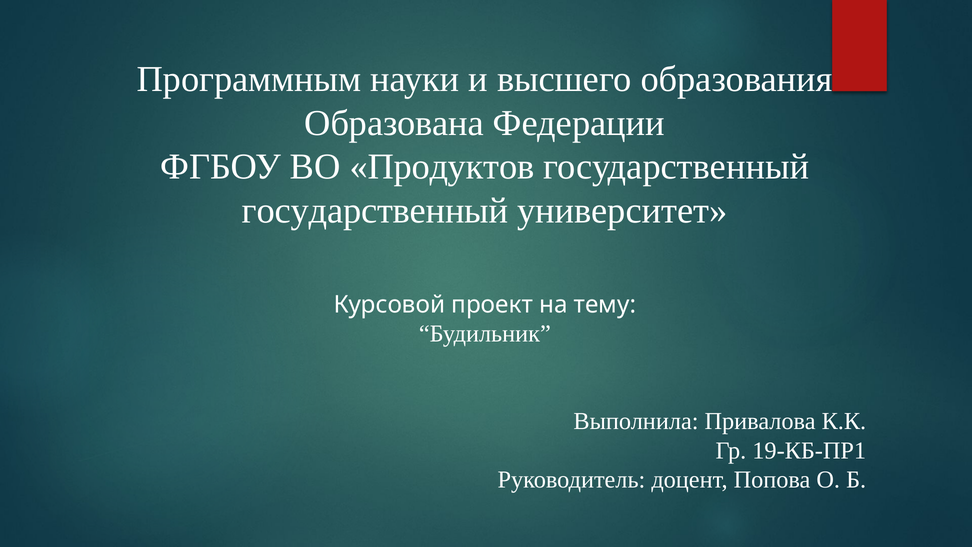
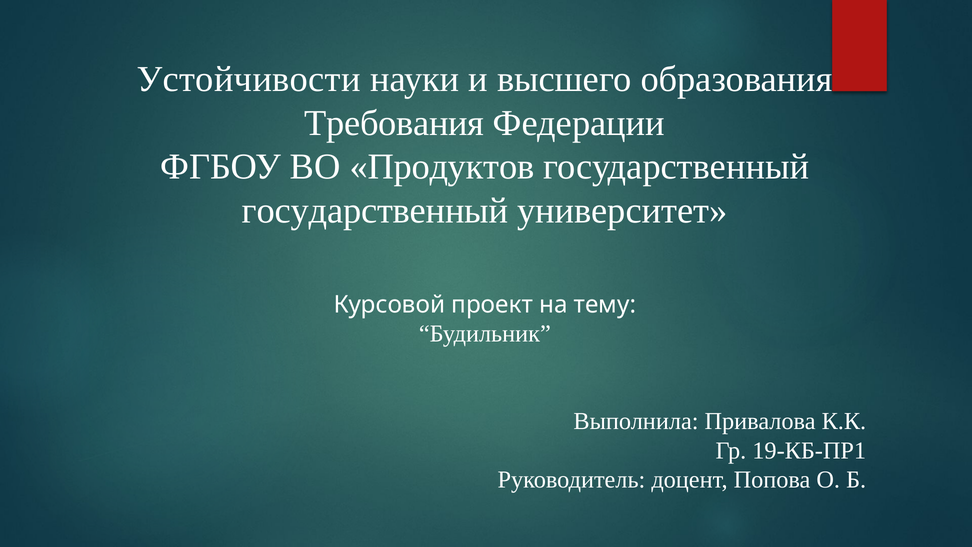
Программным: Программным -> Устойчивости
Образована: Образована -> Требования
